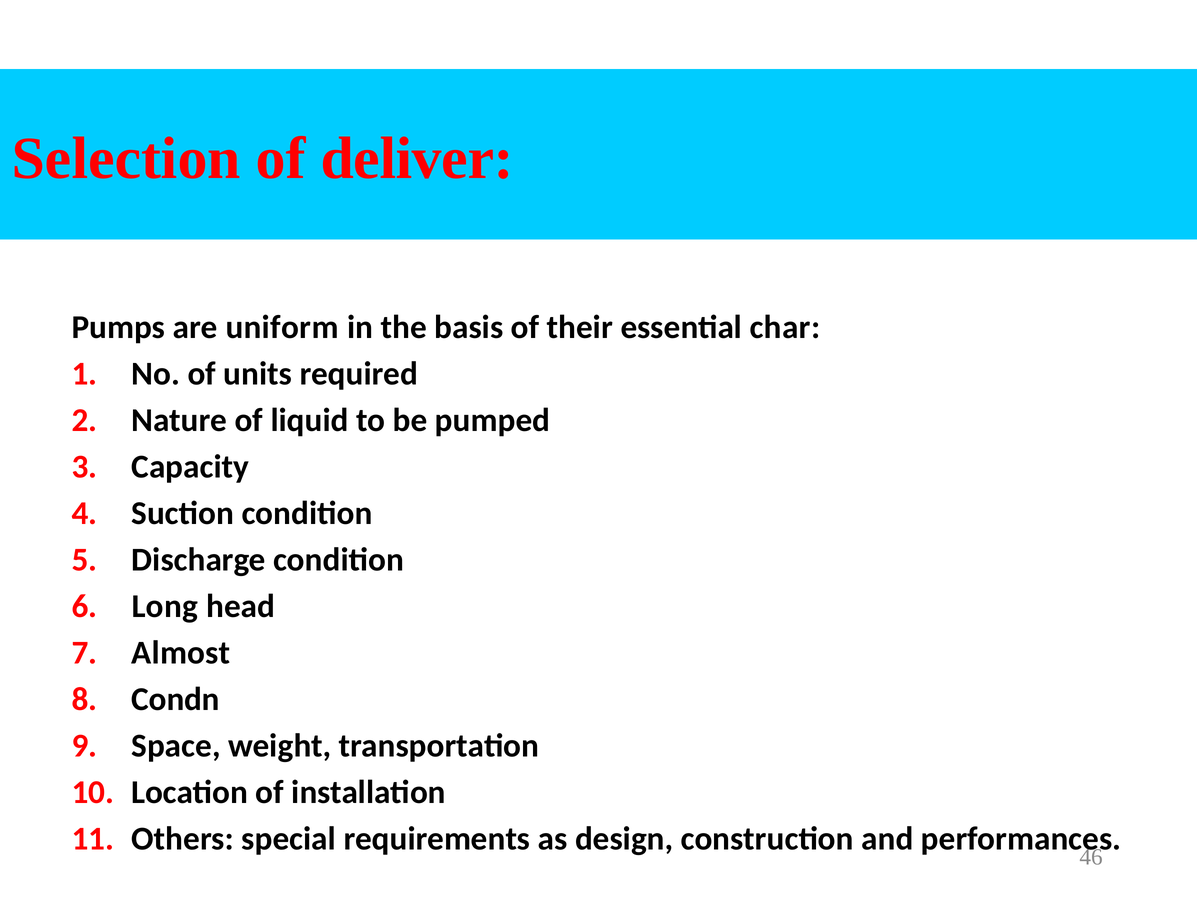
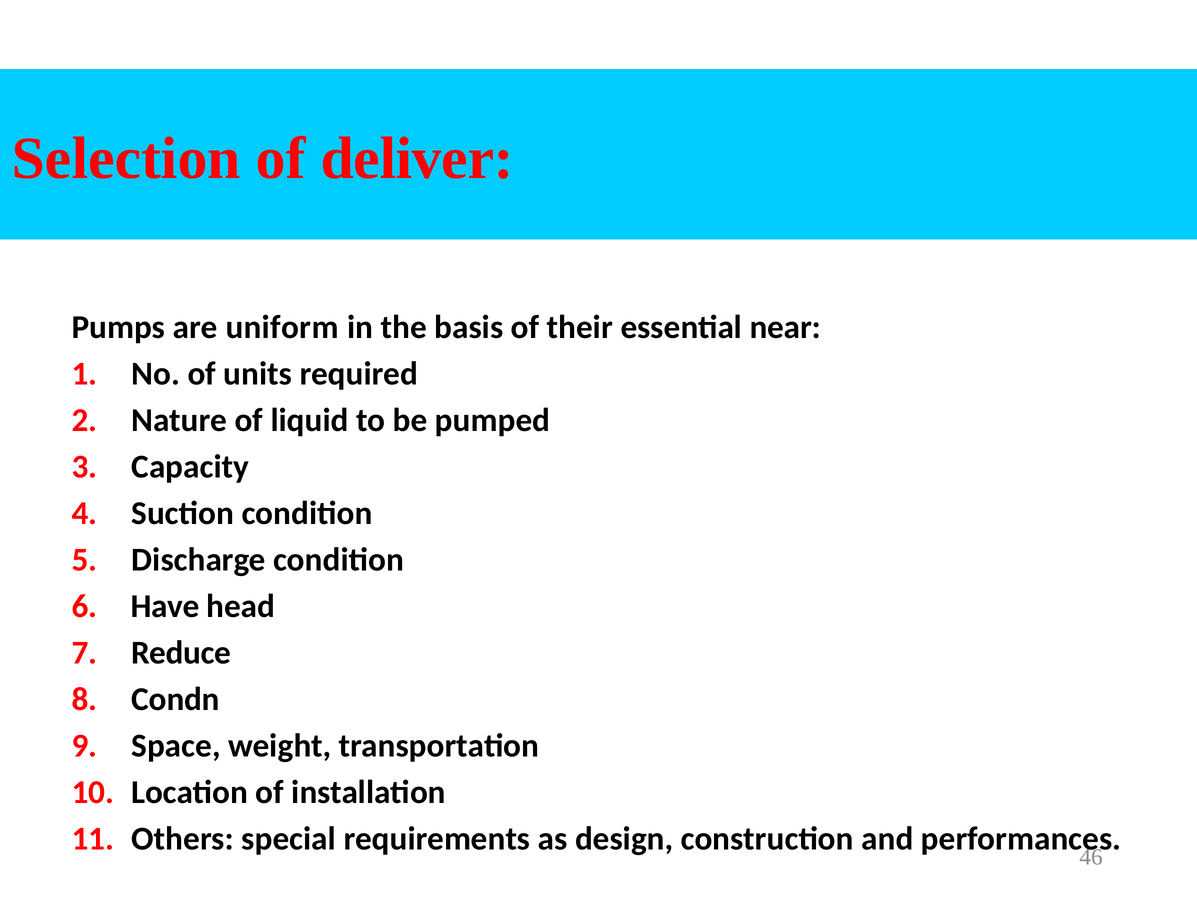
char: char -> near
Long: Long -> Have
Almost: Almost -> Reduce
